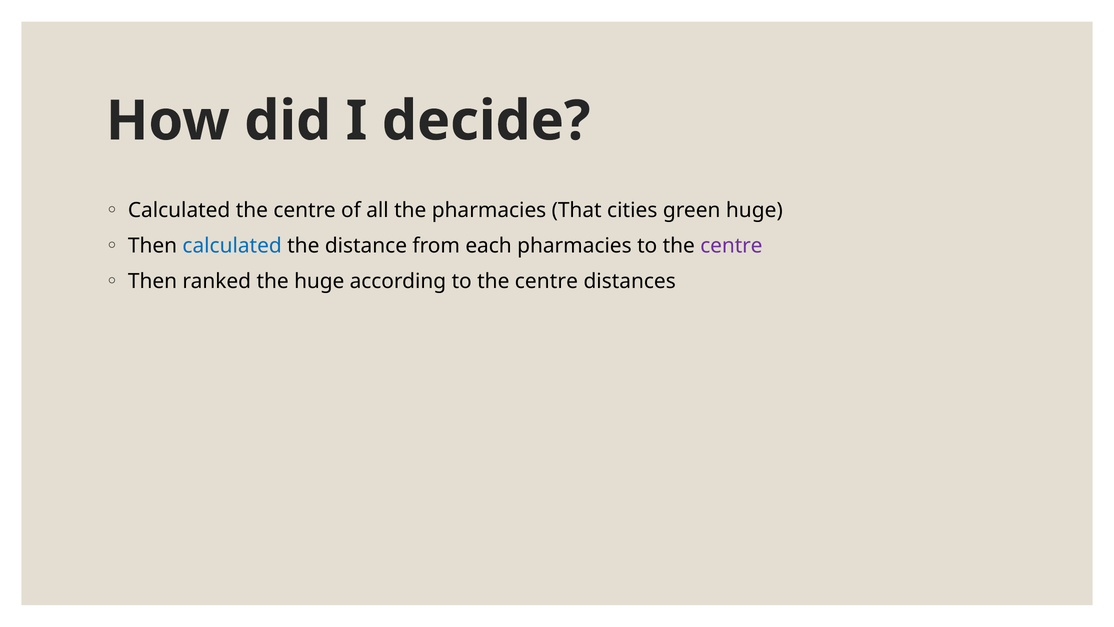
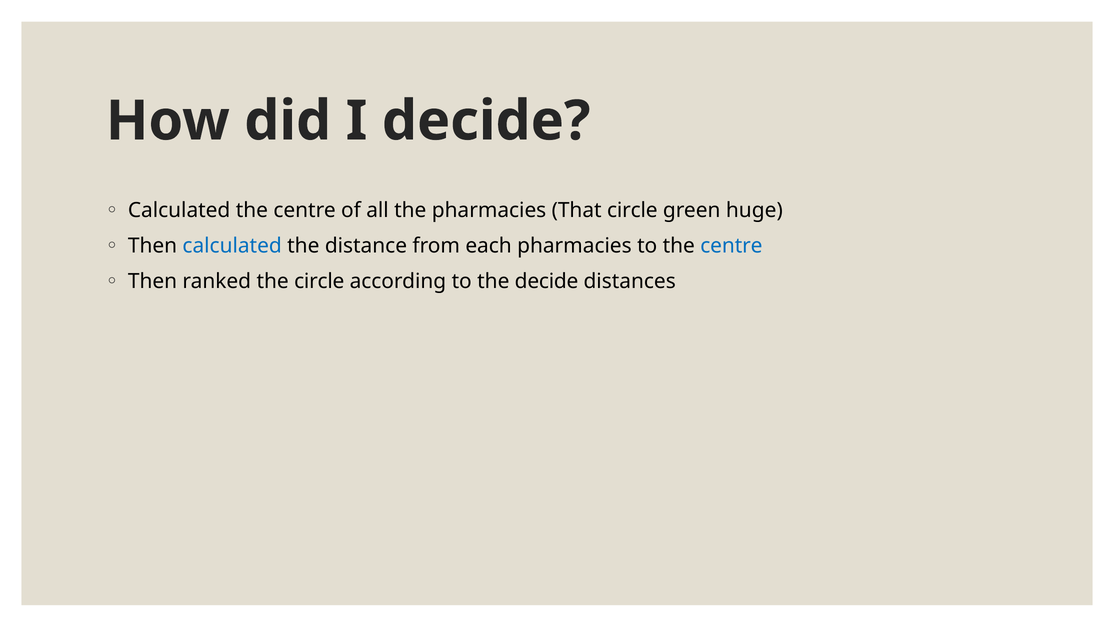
That cities: cities -> circle
centre at (731, 246) colour: purple -> blue
the huge: huge -> circle
according to the centre: centre -> decide
